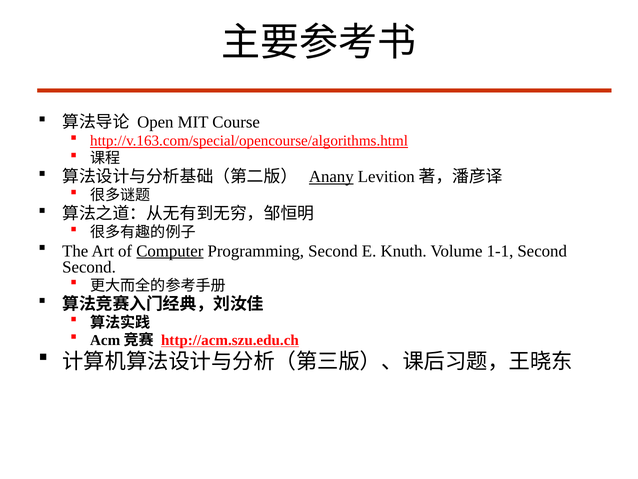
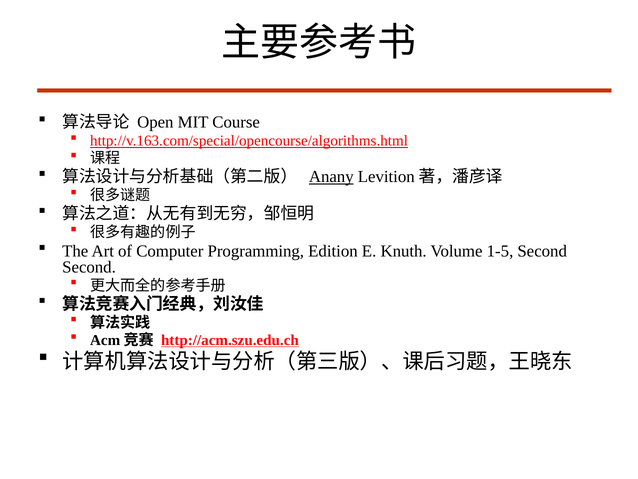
Computer underline: present -> none
Programming Second: Second -> Edition
1-1: 1-1 -> 1-5
